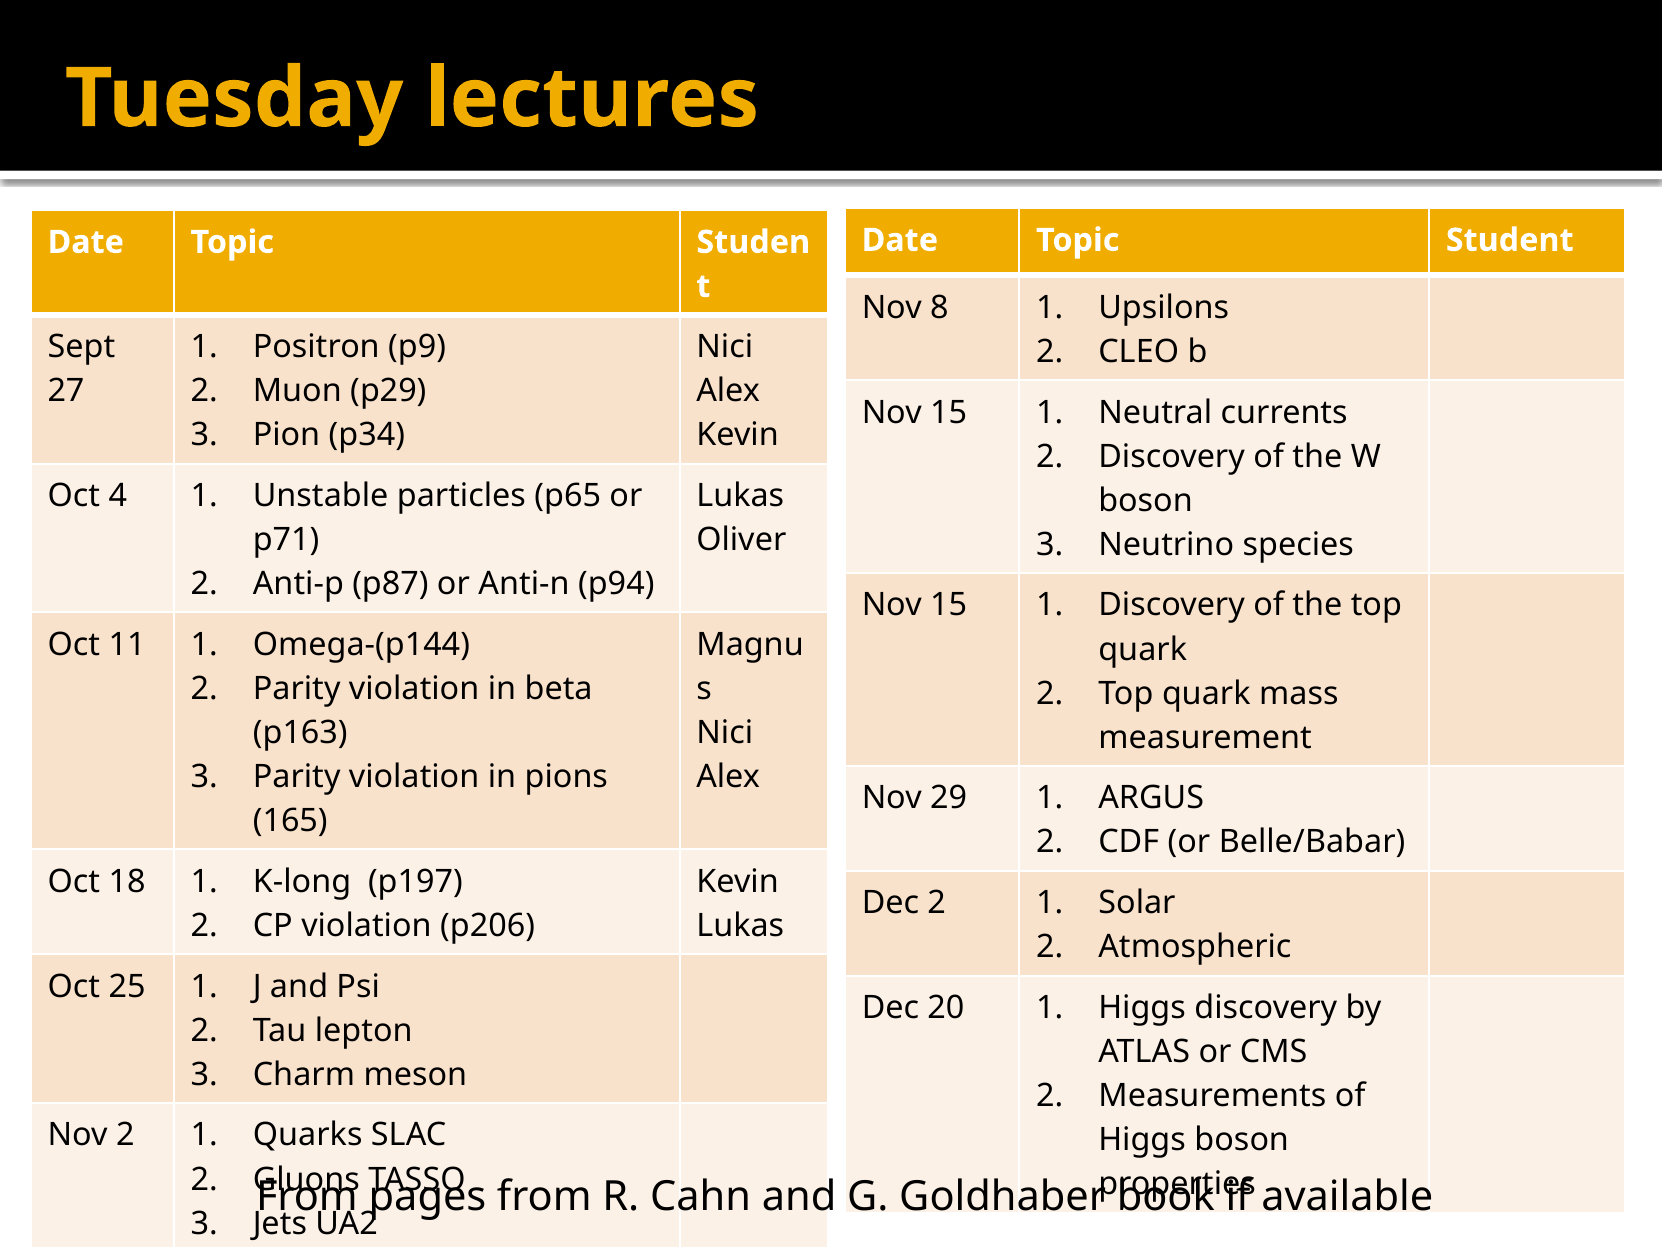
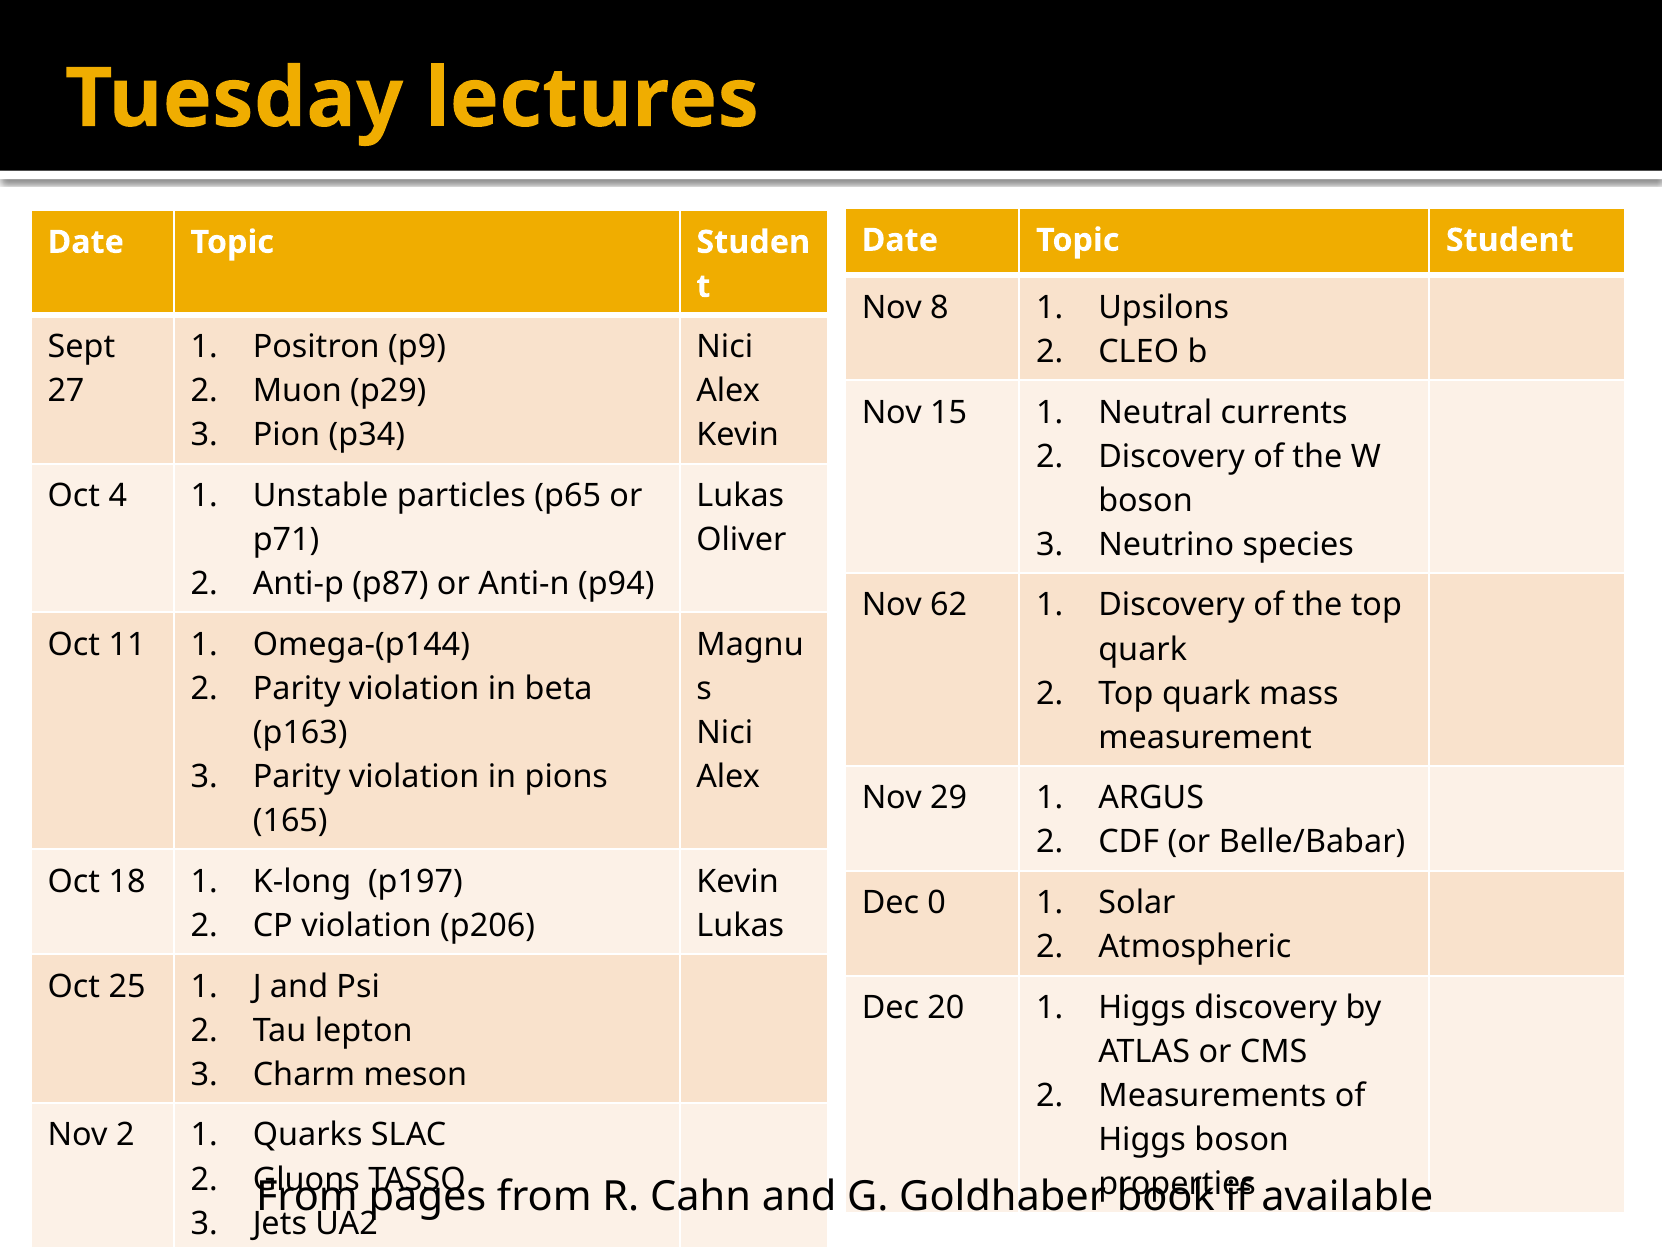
15 at (949, 605): 15 -> 62
Dec 2: 2 -> 0
